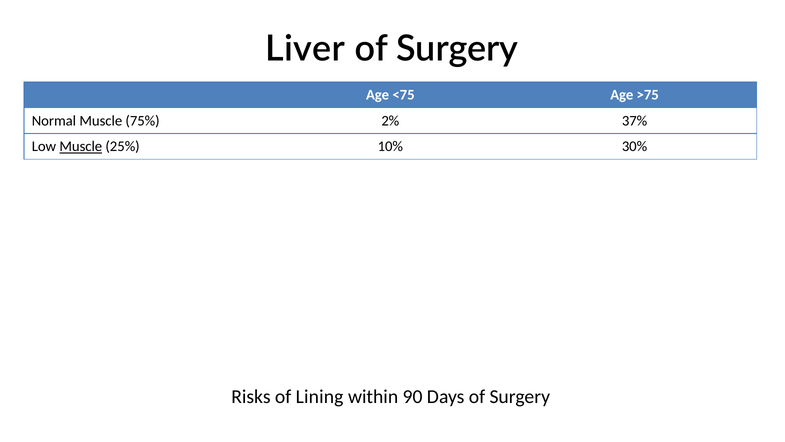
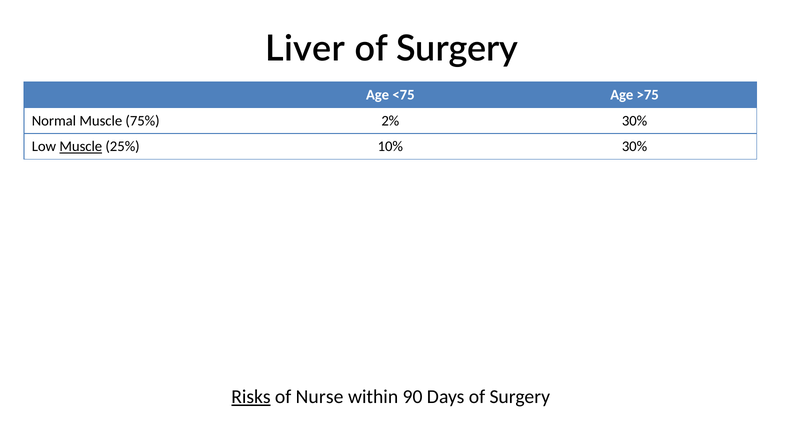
2% 37%: 37% -> 30%
Risks underline: none -> present
Lining: Lining -> Nurse
